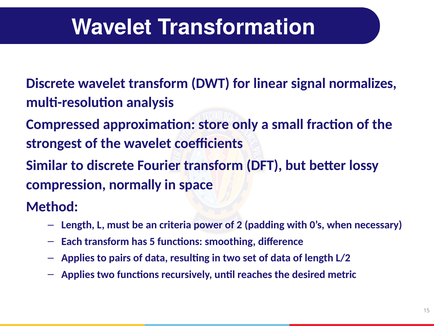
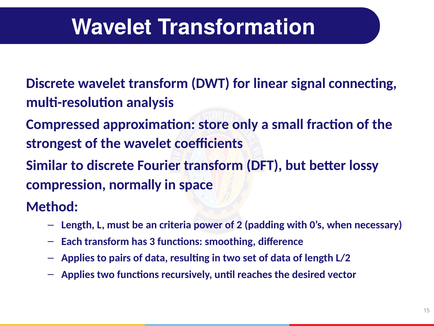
normalizes: normalizes -> connecting
5: 5 -> 3
metric: metric -> vector
